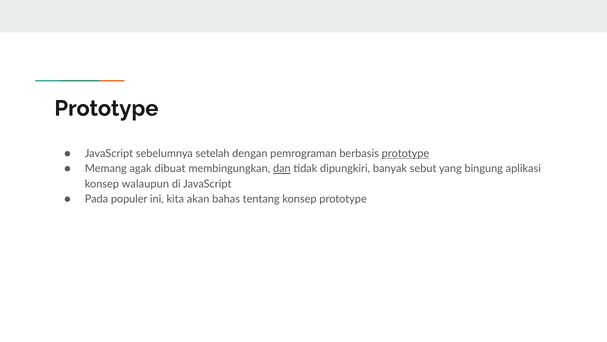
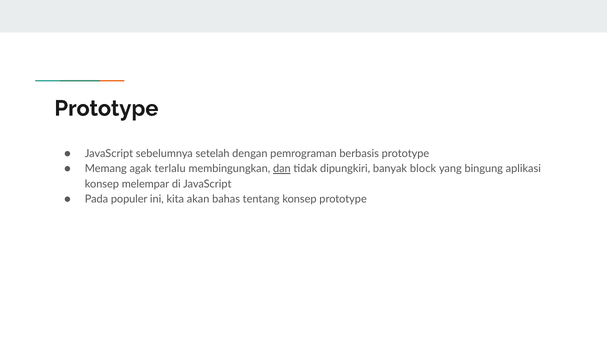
prototype at (405, 153) underline: present -> none
dibuat: dibuat -> terlalu
sebut: sebut -> block
walaupun: walaupun -> melempar
